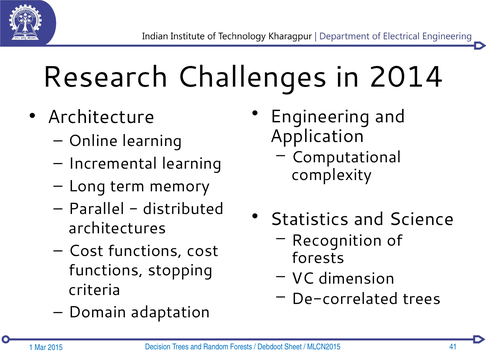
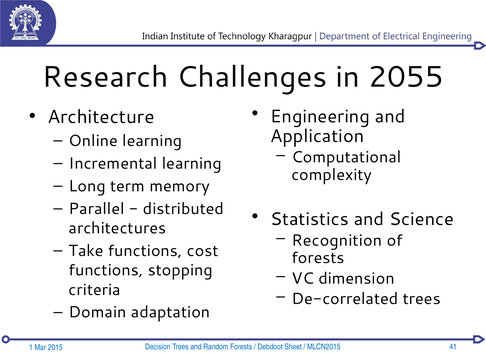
2014: 2014 -> 2055
Cost at (86, 251): Cost -> Take
